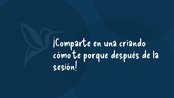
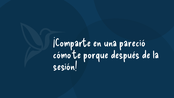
criando: criando -> pareció
